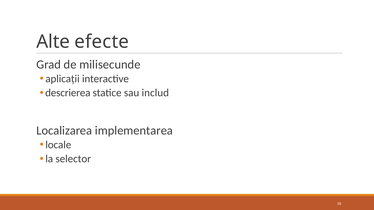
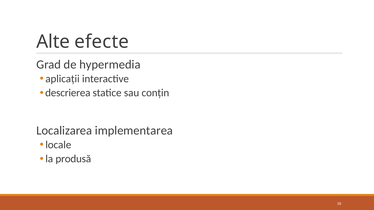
milisecunde: milisecunde -> hypermedia
includ: includ -> conțin
selector: selector -> produsă
